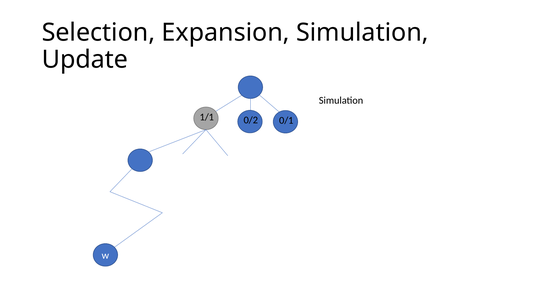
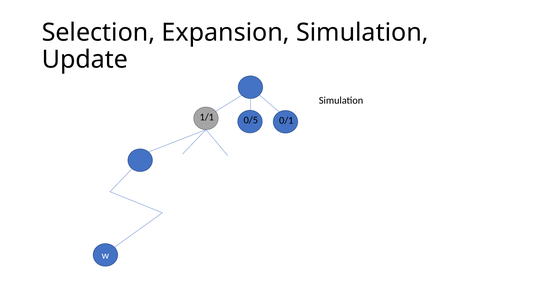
0/2: 0/2 -> 0/5
